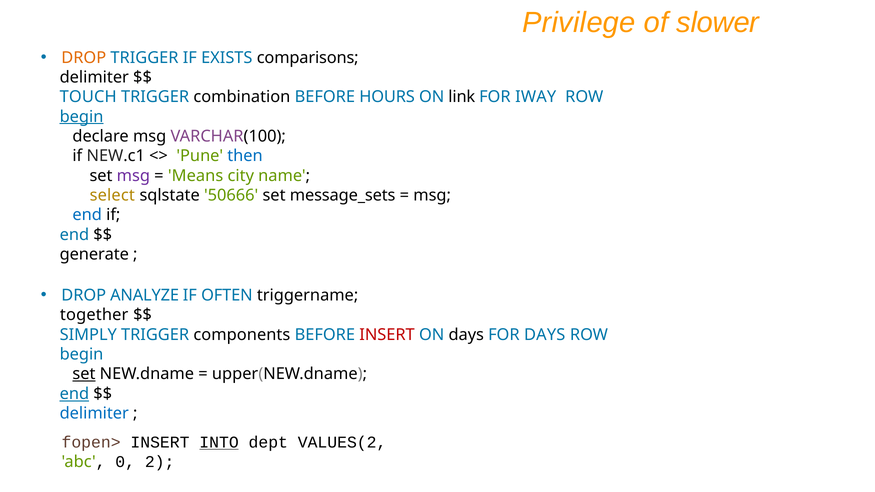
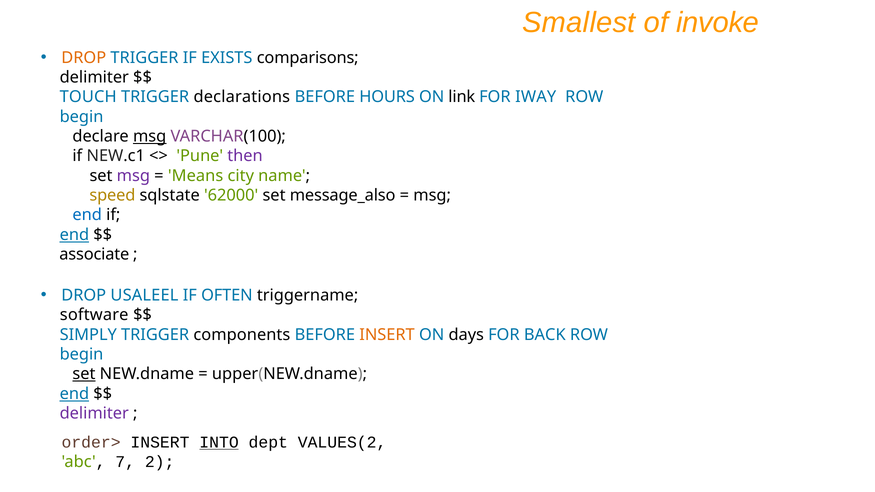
Privilege: Privilege -> Smallest
slower: slower -> invoke
combination: combination -> declarations
begin at (82, 117) underline: present -> none
msg at (150, 136) underline: none -> present
then colour: blue -> purple
select: select -> speed
50666: 50666 -> 62000
message_sets: message_sets -> message_also
end at (74, 235) underline: none -> present
generate: generate -> associate
ANALYZE: ANALYZE -> USALEEL
together: together -> software
INSERT at (387, 335) colour: red -> orange
FOR DAYS: DAYS -> BACK
delimiter at (94, 414) colour: blue -> purple
fopen>: fopen> -> order>
0: 0 -> 7
